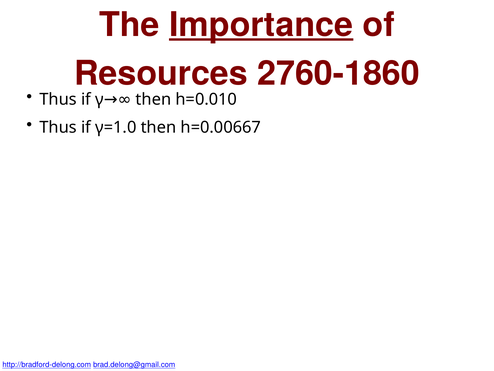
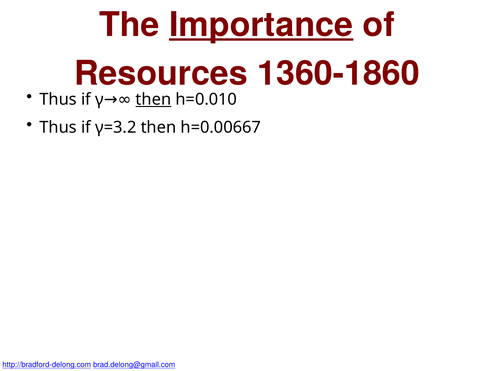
2760-1860: 2760-1860 -> 1360-1860
then at (153, 99) underline: none -> present
γ=1.0: γ=1.0 -> γ=3.2
